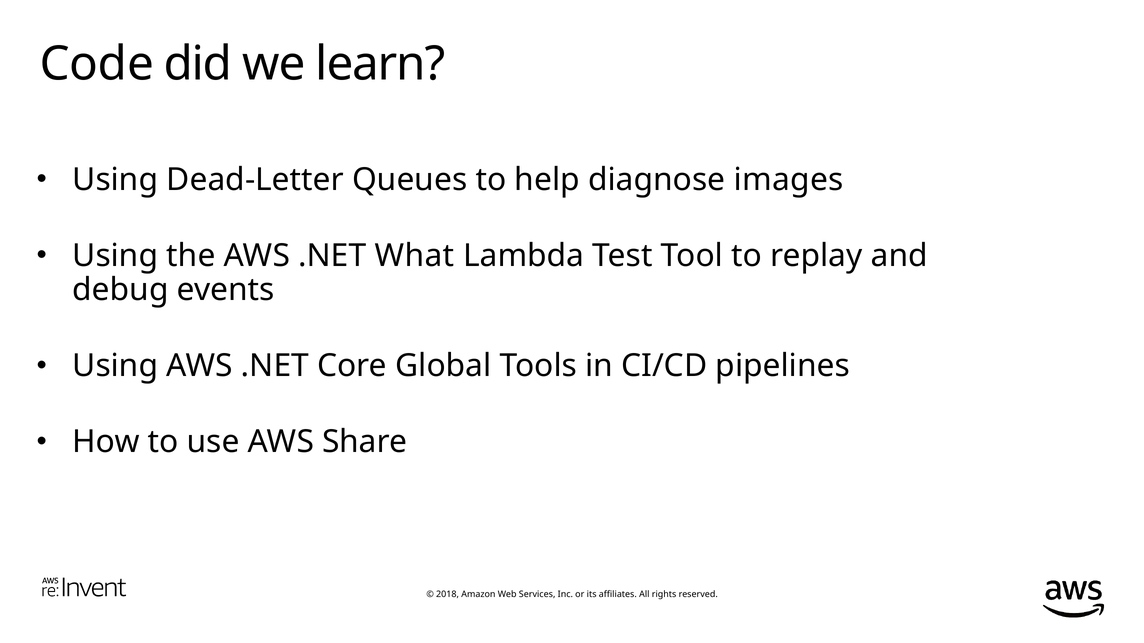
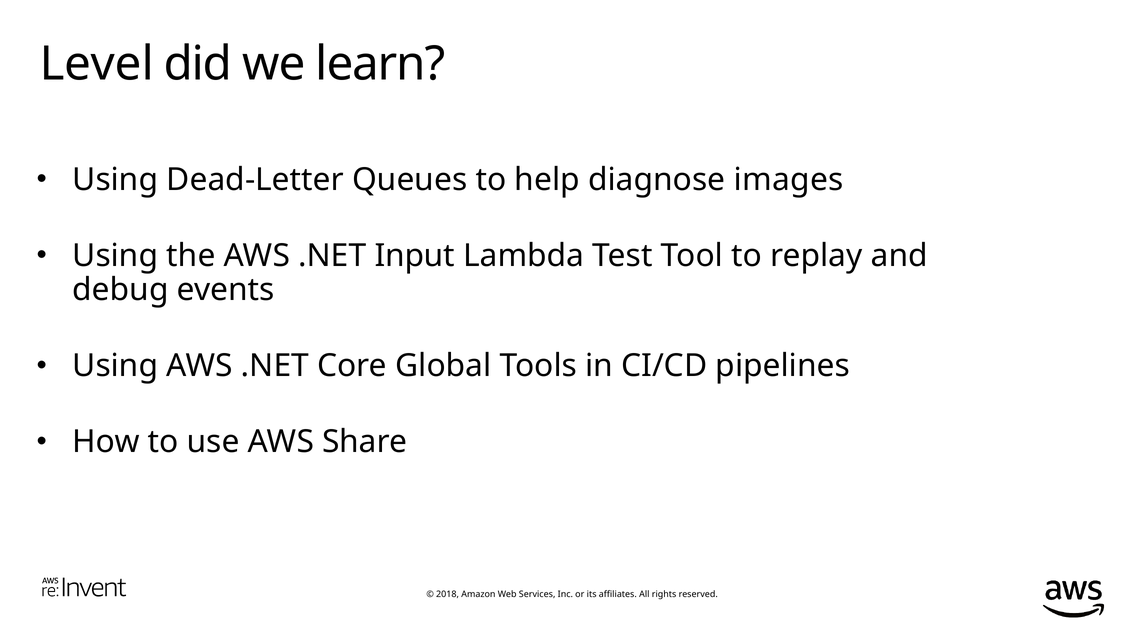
Code: Code -> Level
What: What -> Input
